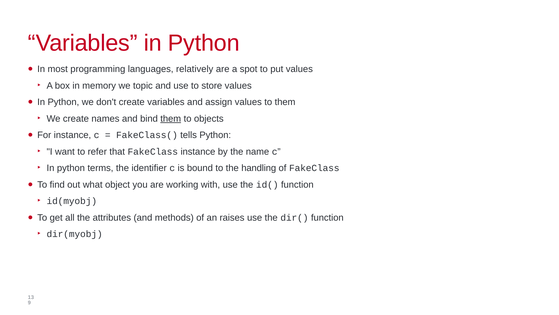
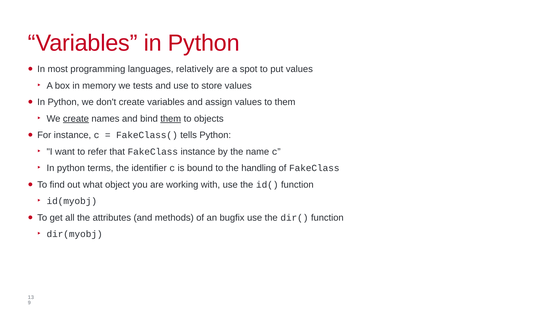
topic: topic -> tests
create at (76, 118) underline: none -> present
raises: raises -> bugfix
